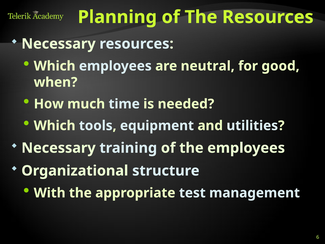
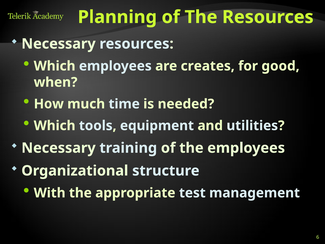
neutral: neutral -> creates
